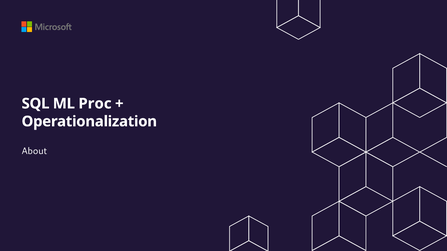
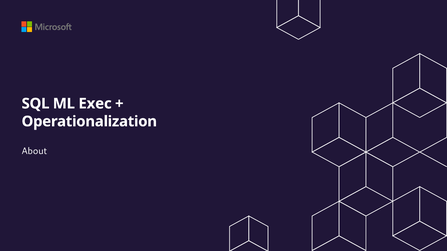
Proc: Proc -> Exec
